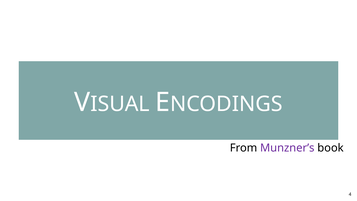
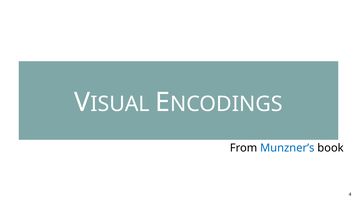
Munzner’s colour: purple -> blue
